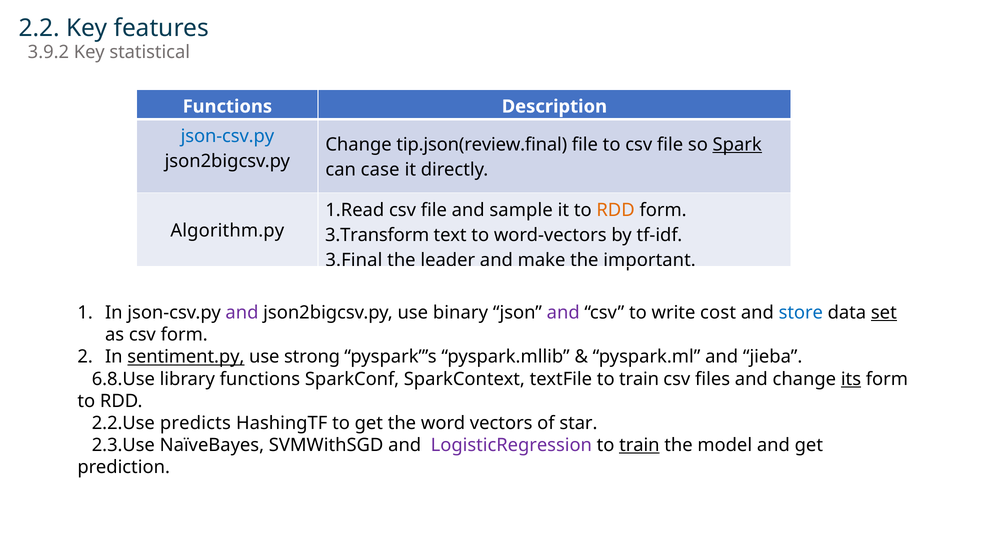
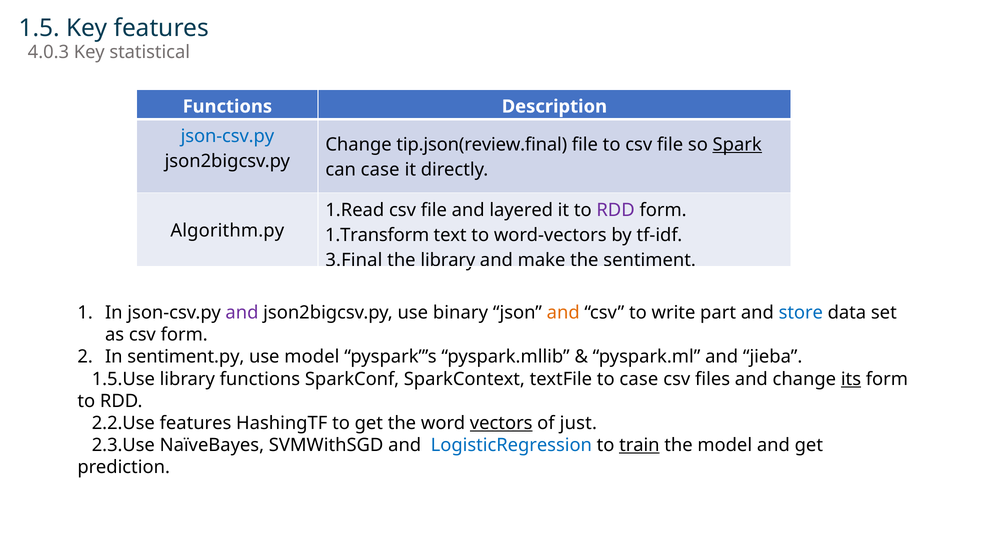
2.2: 2.2 -> 1.5
3.9.2: 3.9.2 -> 4.0.3
sample: sample -> layered
RDD at (616, 210) colour: orange -> purple
3.Transform: 3.Transform -> 1.Transform
the leader: leader -> library
important: important -> sentiment
and at (563, 313) colour: purple -> orange
cost: cost -> part
set underline: present -> none
sentiment.py underline: present -> none
use strong: strong -> model
6.8.Use: 6.8.Use -> 1.5.Use
textFile to train: train -> case
2.2.Use predicts: predicts -> features
vectors underline: none -> present
star: star -> just
LogisticRegression colour: purple -> blue
